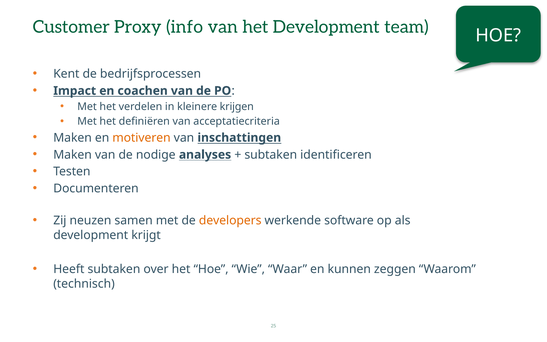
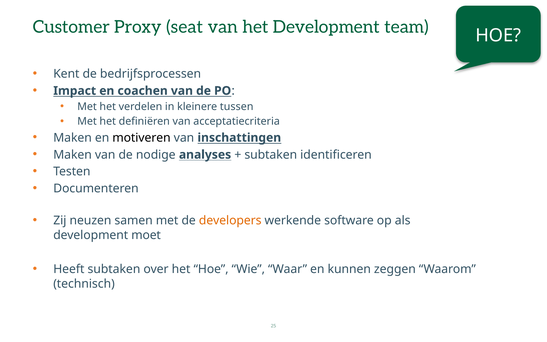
info: info -> seat
krijgen: krijgen -> tussen
motiveren colour: orange -> black
krijgt: krijgt -> moet
